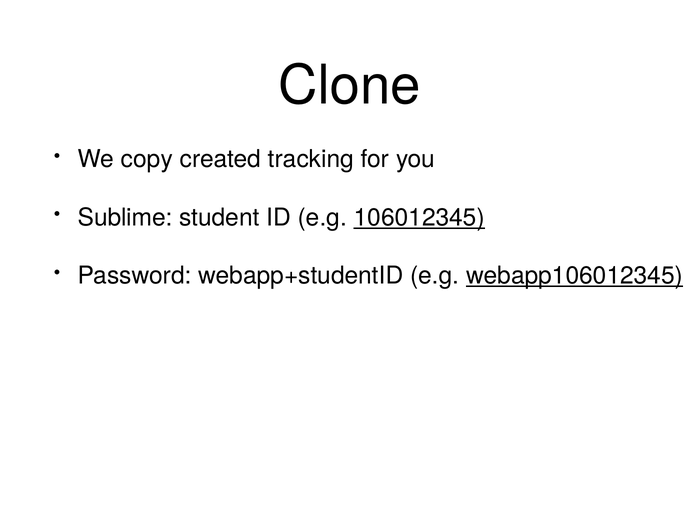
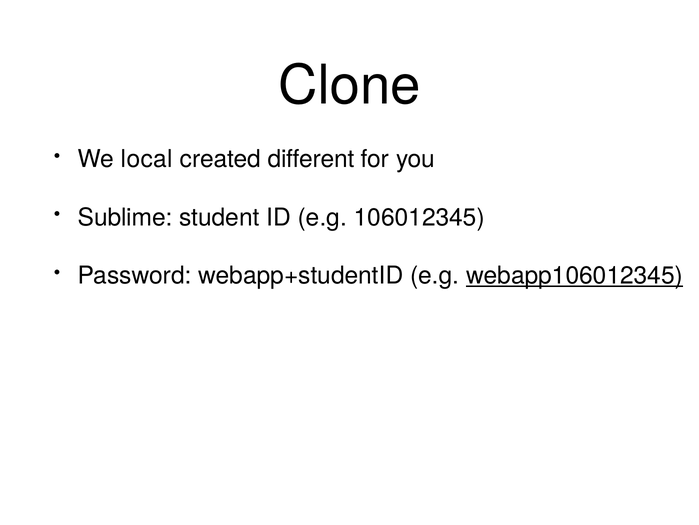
copy: copy -> local
tracking: tracking -> different
106012345 underline: present -> none
